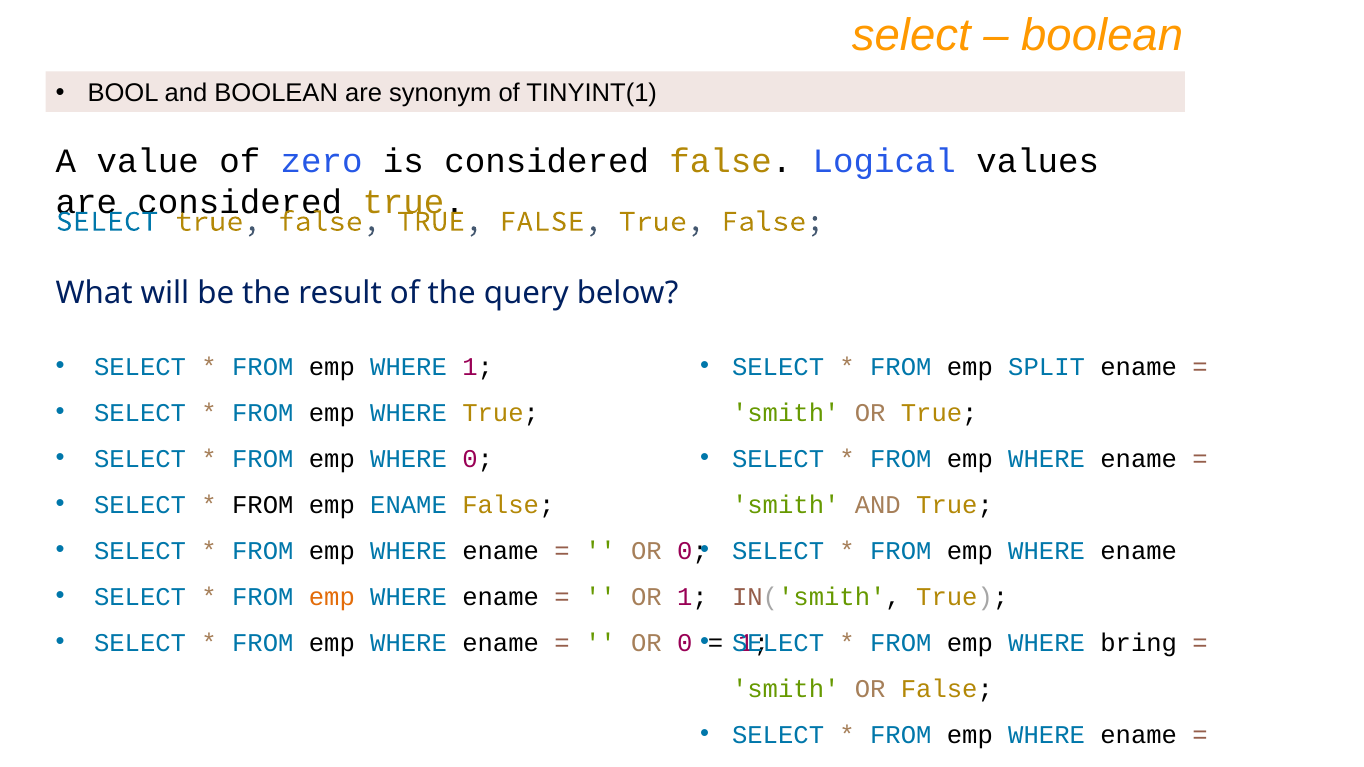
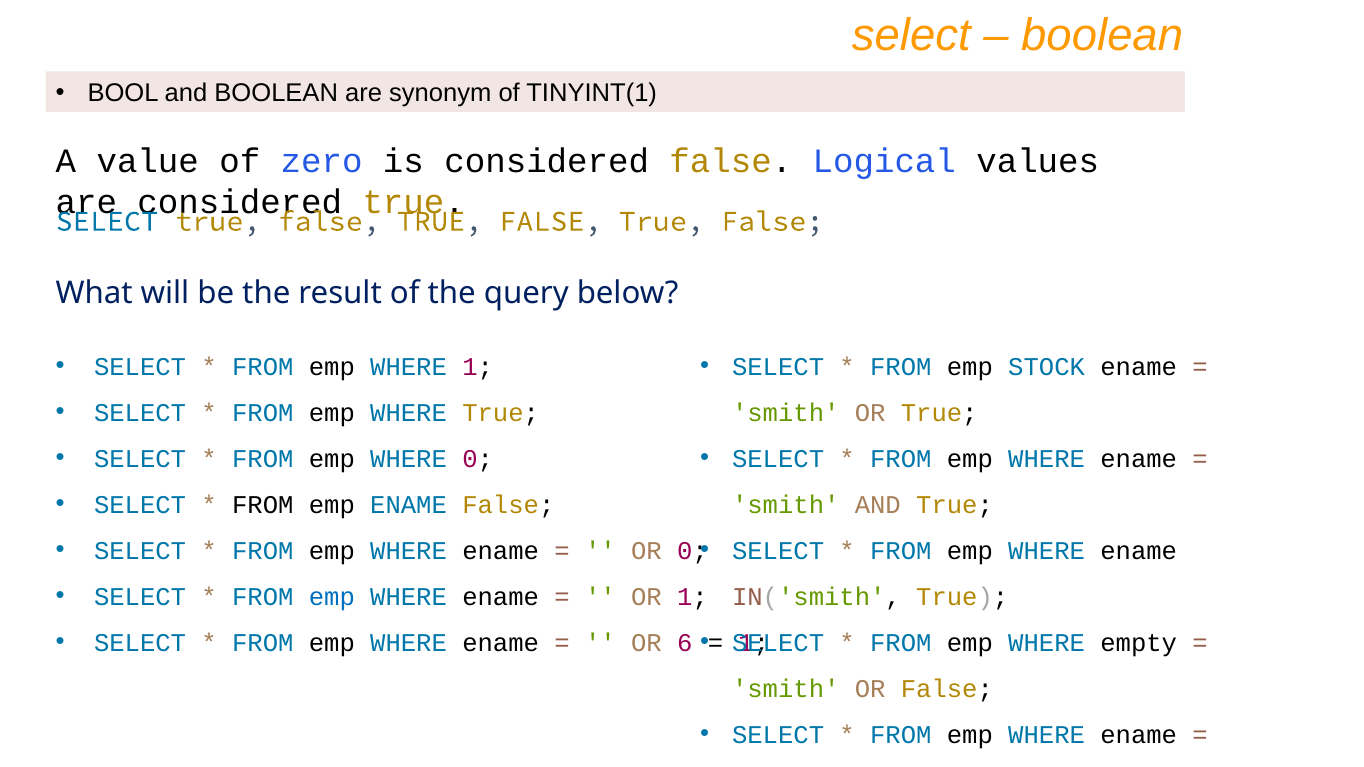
SPLIT: SPLIT -> STOCK
emp at (332, 597) colour: orange -> blue
0 at (685, 643): 0 -> 6
bring: bring -> empty
